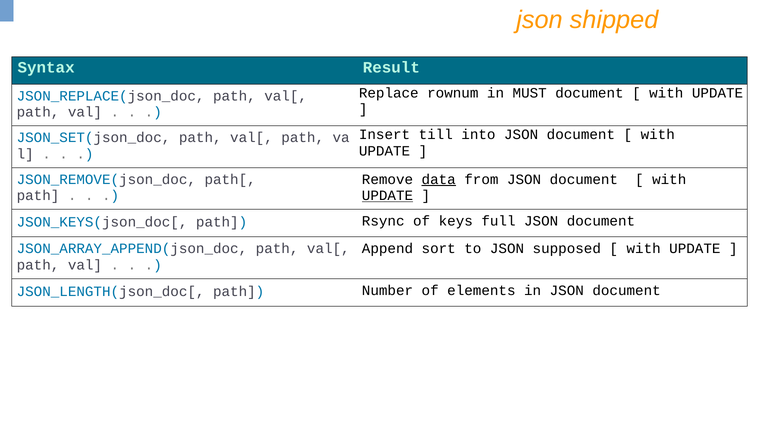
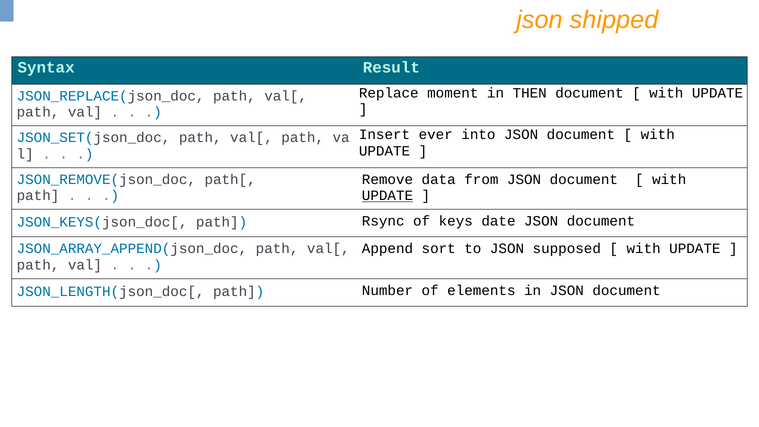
rownum: rownum -> moment
MUST: MUST -> THEN
till: till -> ever
data underline: present -> none
full: full -> date
